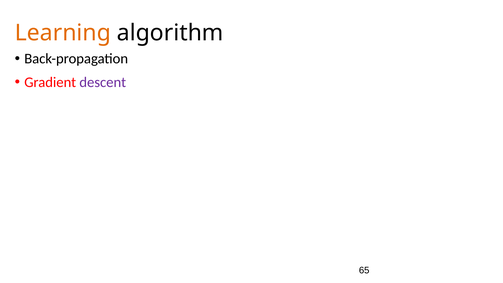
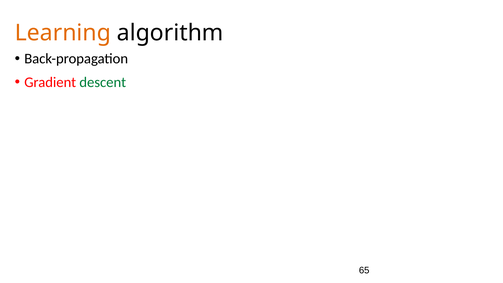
descent colour: purple -> green
